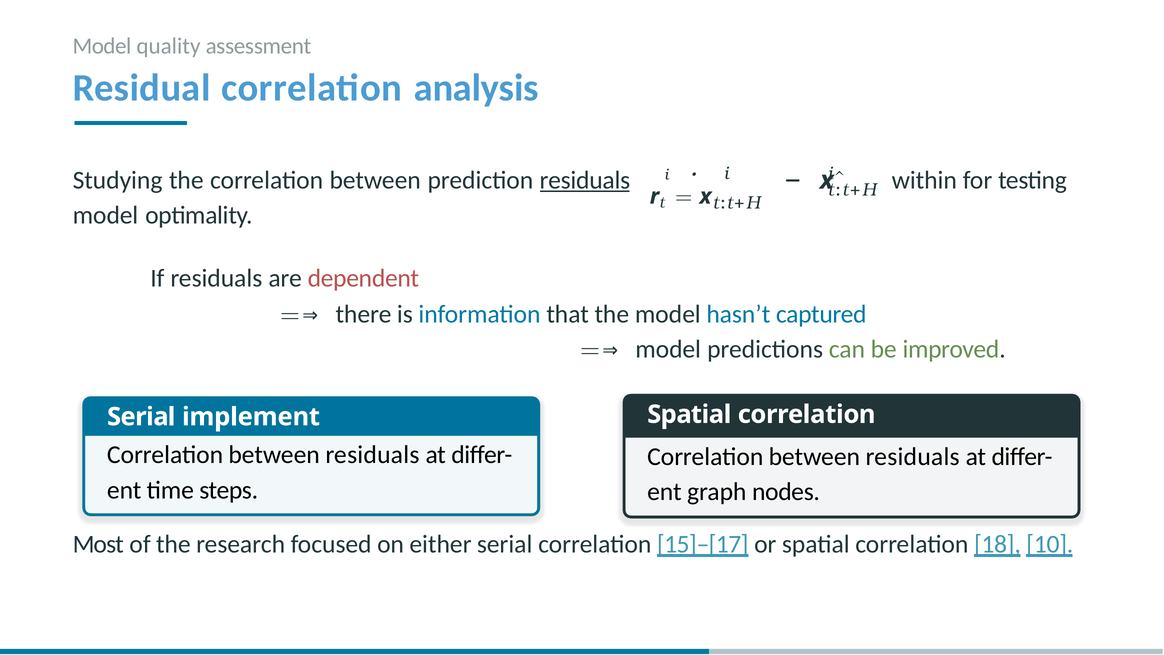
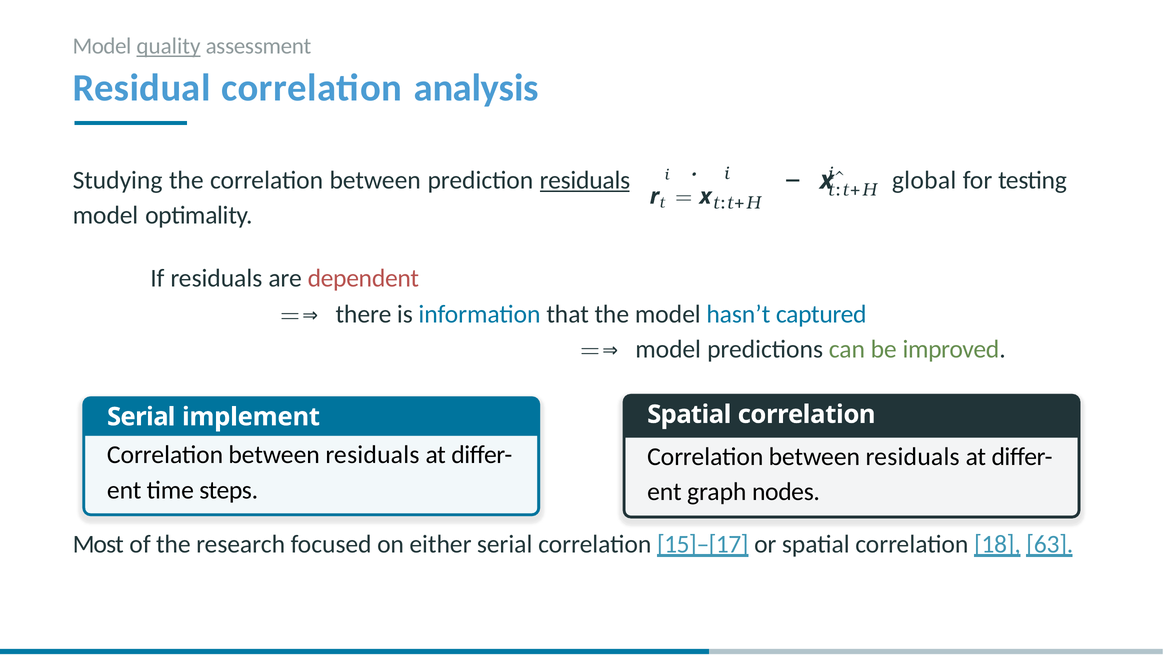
quality underline: none -> present
within: within -> global
10: 10 -> 63
